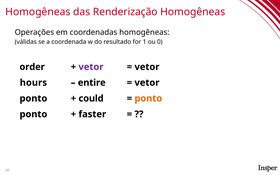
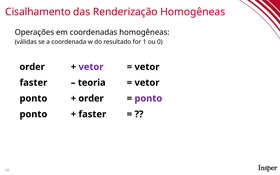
Homogêneas at (38, 12): Homogêneas -> Cisalhamento
hours at (33, 83): hours -> faster
entire: entire -> teoria
could at (91, 98): could -> order
ponto at (148, 98) colour: orange -> purple
